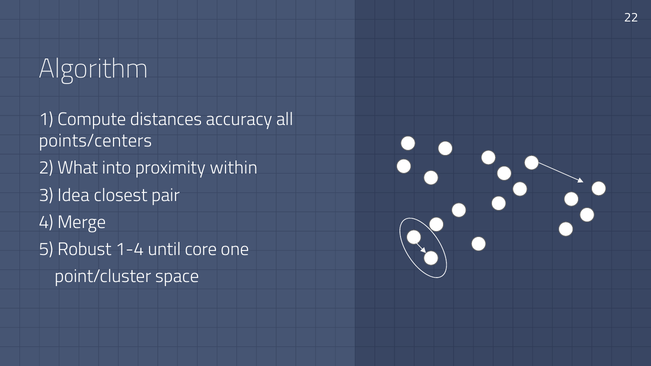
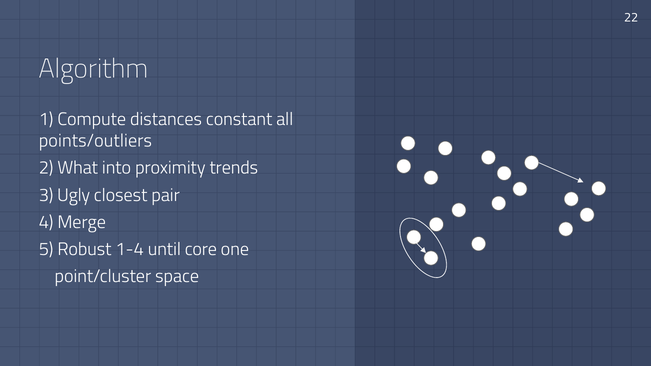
accuracy: accuracy -> constant
points/centers: points/centers -> points/outliers
within: within -> trends
Idea: Idea -> Ugly
